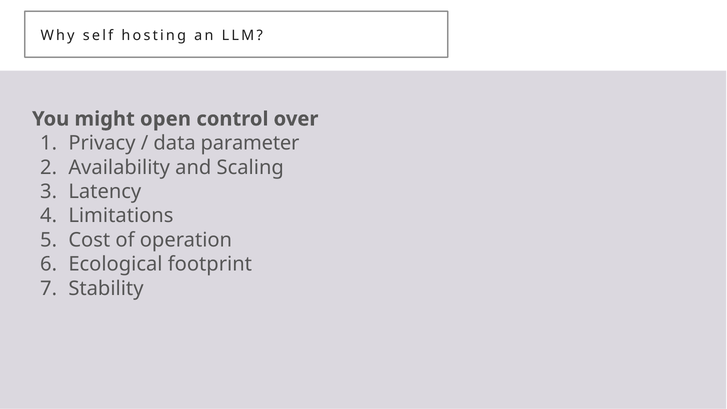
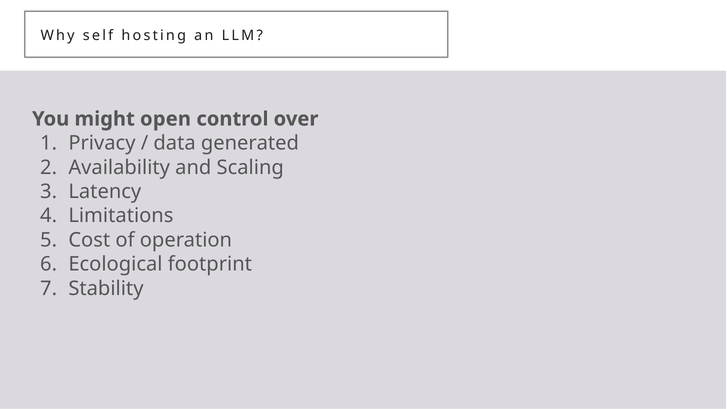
parameter: parameter -> generated
